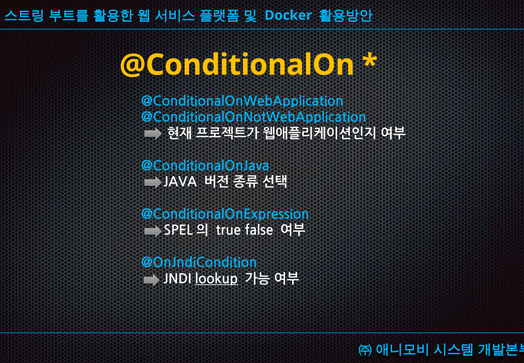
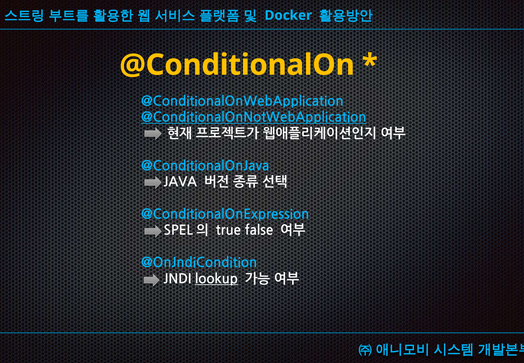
@ConditionalOnNotWebApplication underline: none -> present
